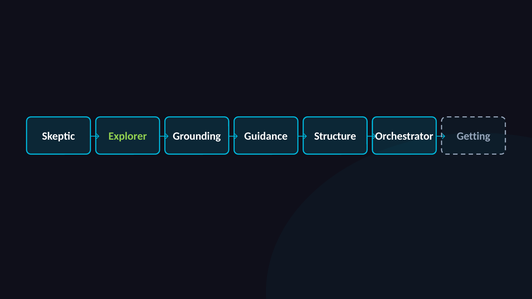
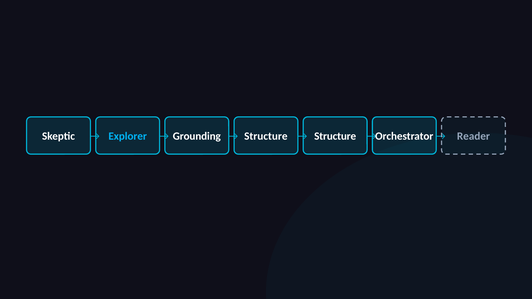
Explorer colour: light green -> light blue
Guidance at (266, 136): Guidance -> Structure
Getting: Getting -> Reader
